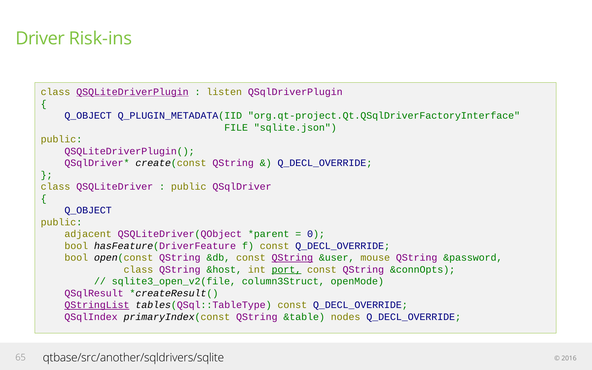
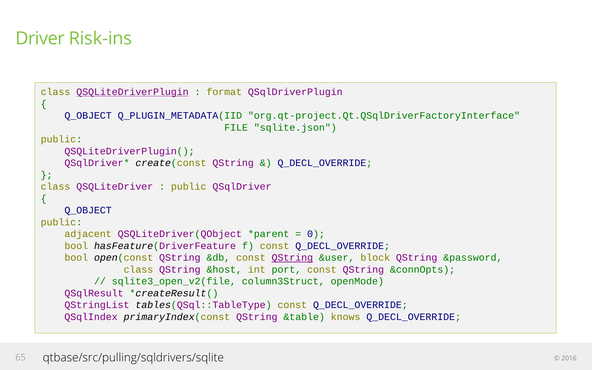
listen: listen -> format
mouse: mouse -> block
port underline: present -> none
QStringList underline: present -> none
nodes: nodes -> knows
qtbase/src/another/sqldrivers/sqlite: qtbase/src/another/sqldrivers/sqlite -> qtbase/src/pulling/sqldrivers/sqlite
